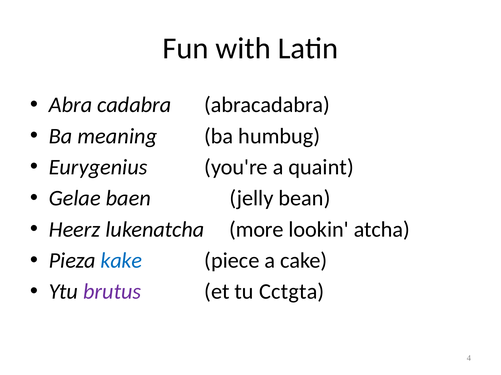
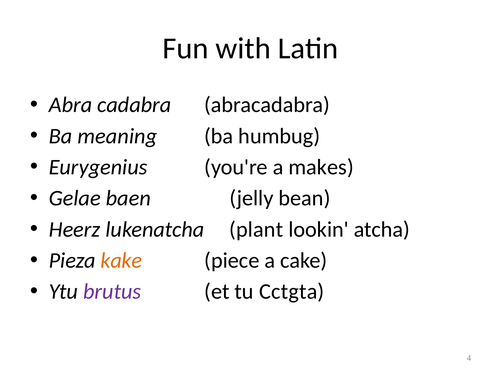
quaint: quaint -> makes
more: more -> plant
kake colour: blue -> orange
